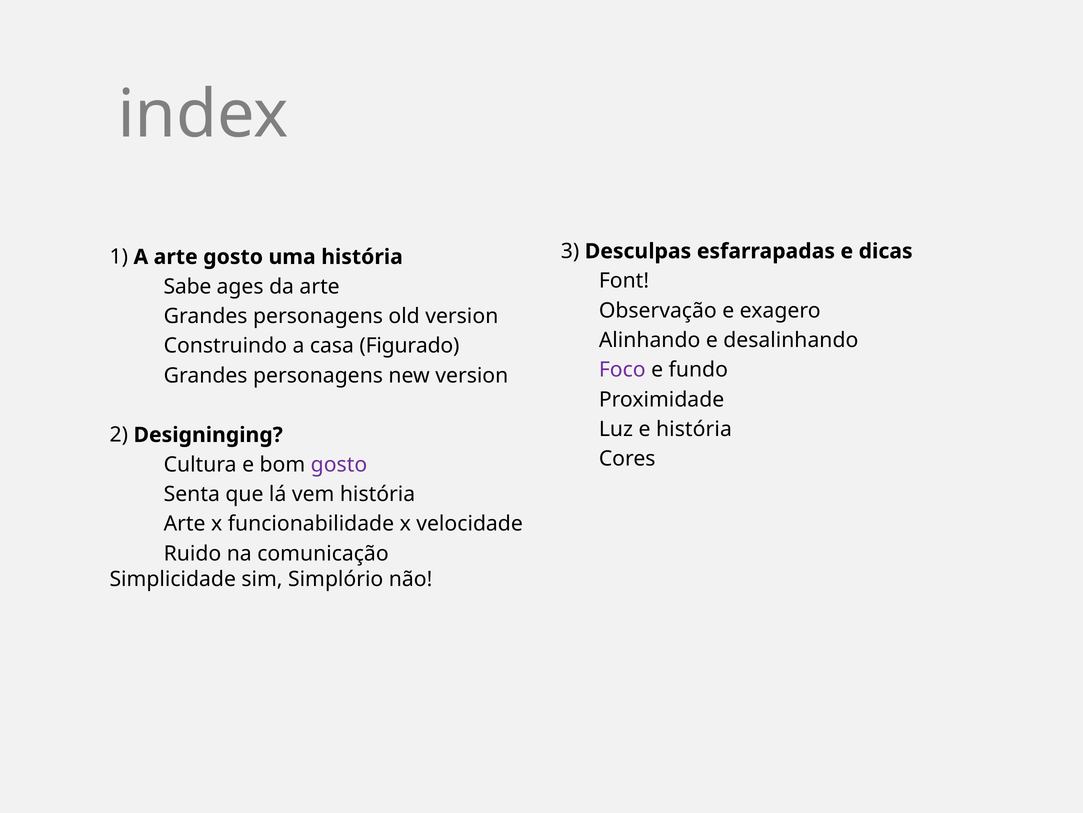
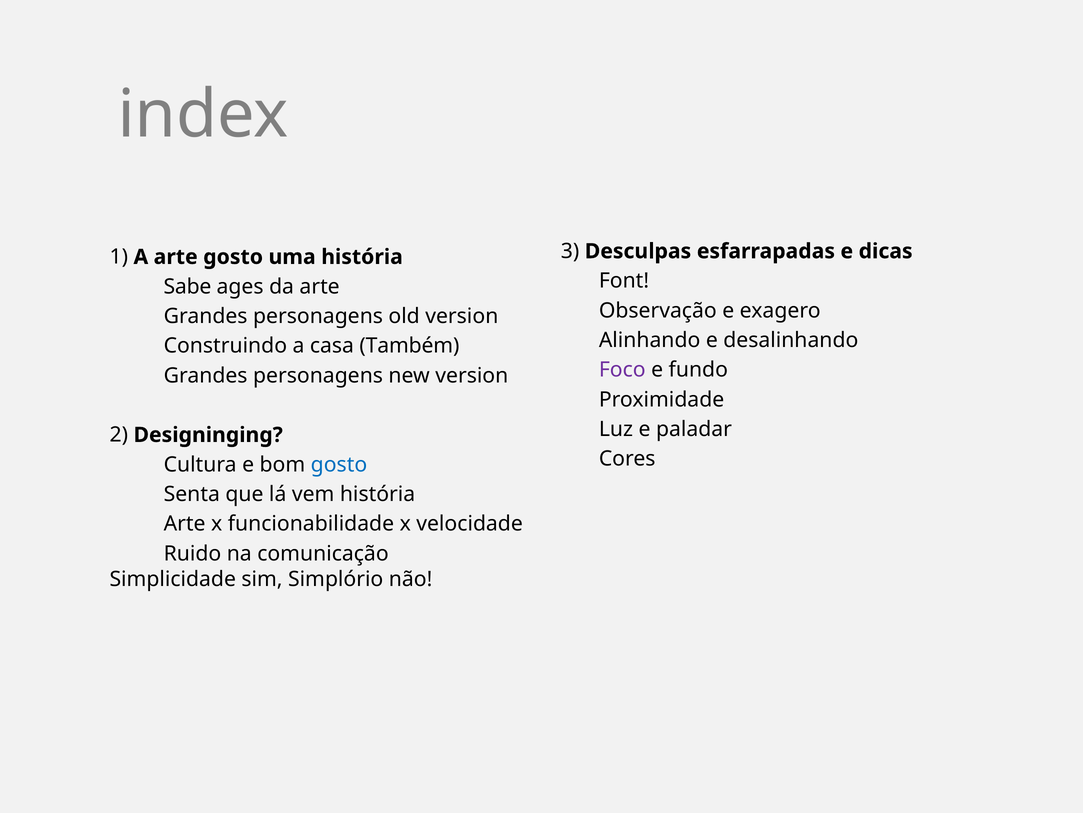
Figurado: Figurado -> Também
e história: história -> paladar
gosto at (339, 464) colour: purple -> blue
